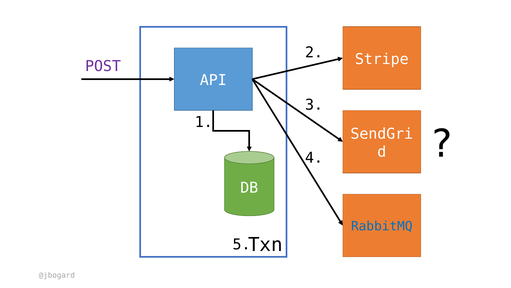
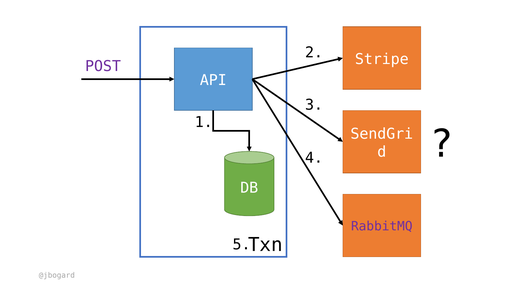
RabbitMQ colour: blue -> purple
